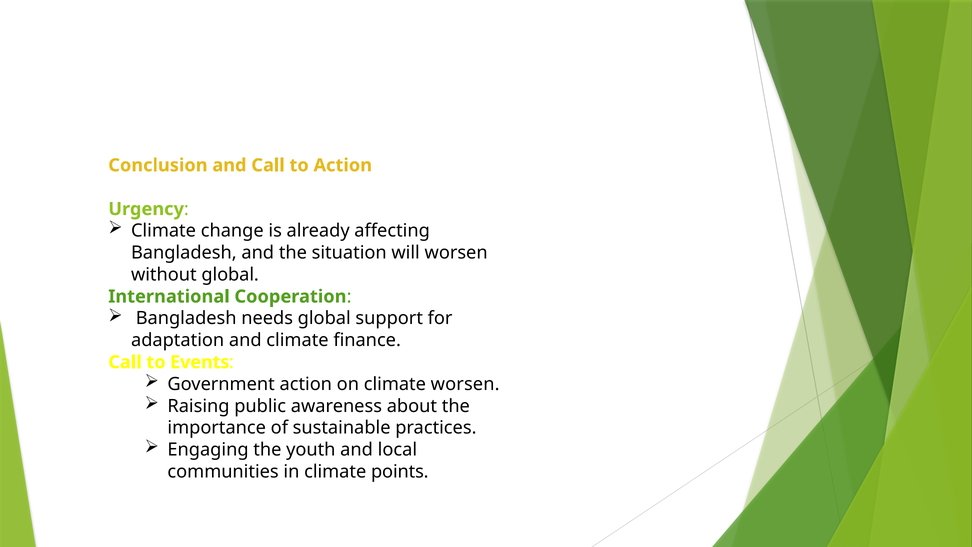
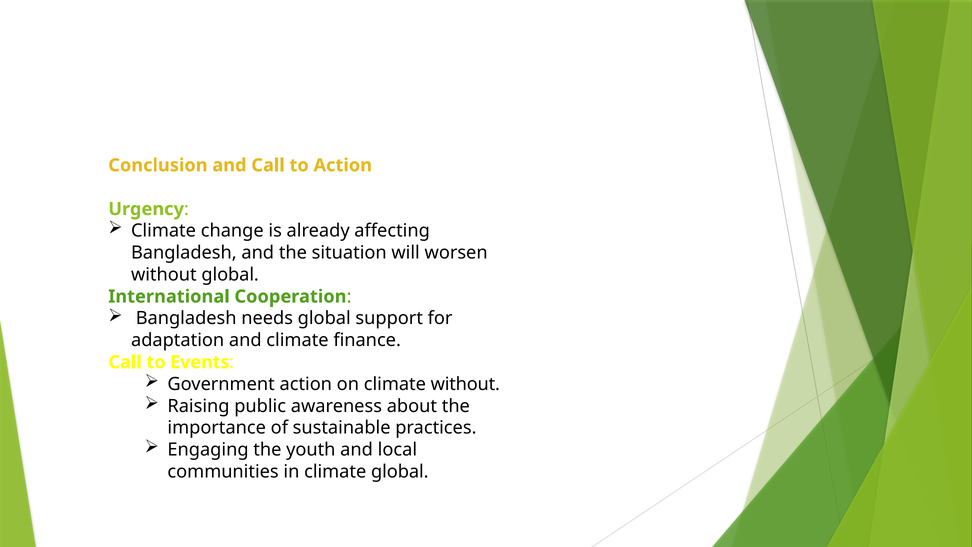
climate worsen: worsen -> without
climate points: points -> global
